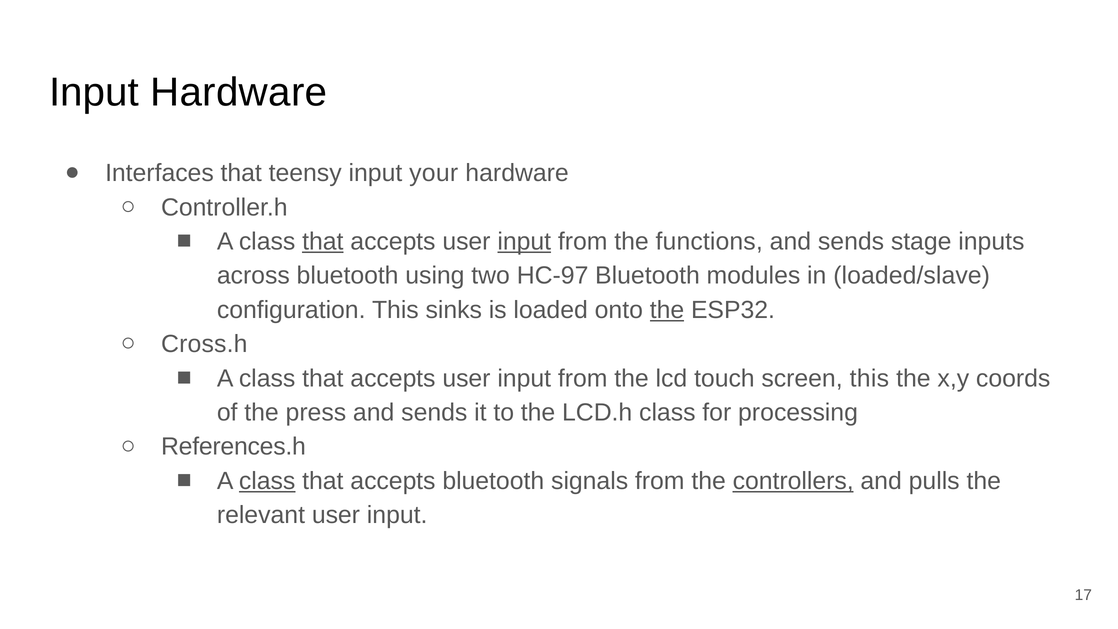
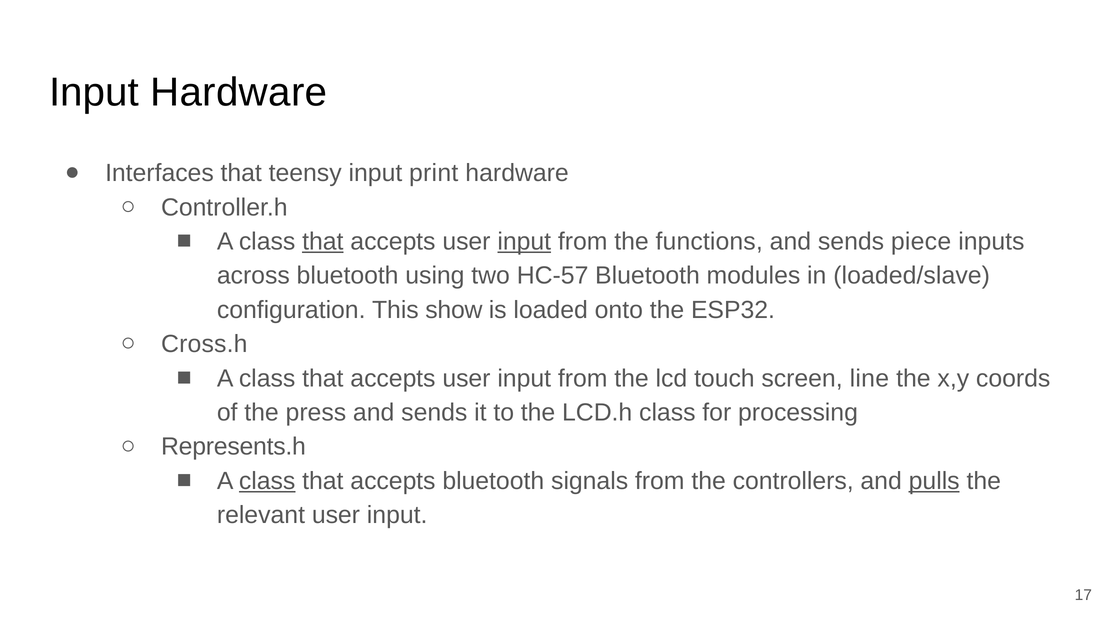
your: your -> print
stage: stage -> piece
HC-97: HC-97 -> HC-57
sinks: sinks -> show
the at (667, 310) underline: present -> none
screen this: this -> line
References.h: References.h -> Represents.h
controllers underline: present -> none
pulls underline: none -> present
